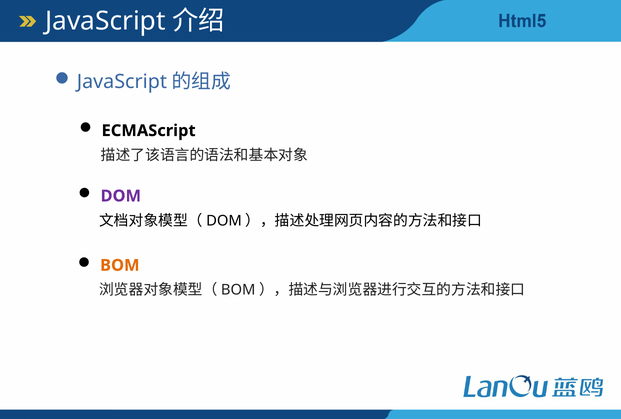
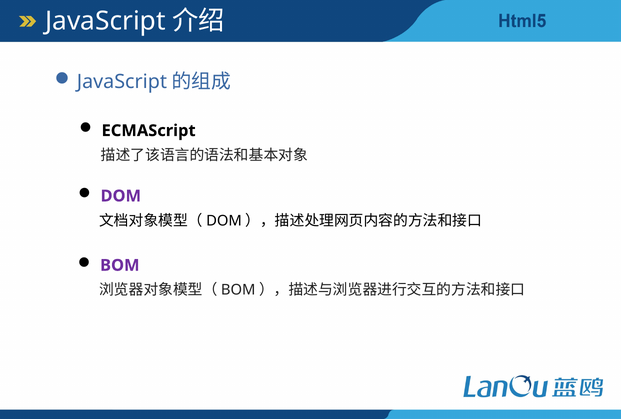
BOM colour: orange -> purple
